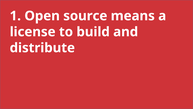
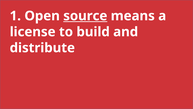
source underline: none -> present
